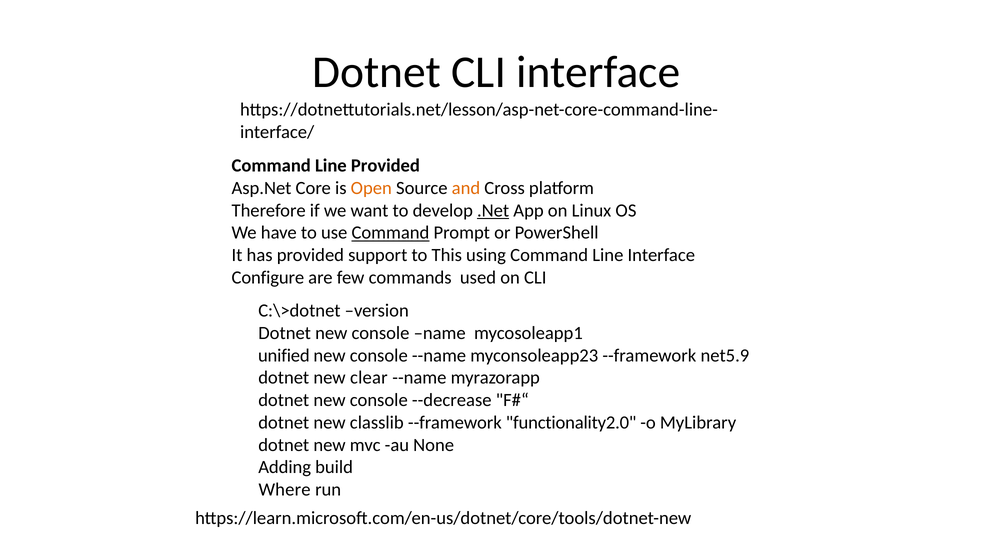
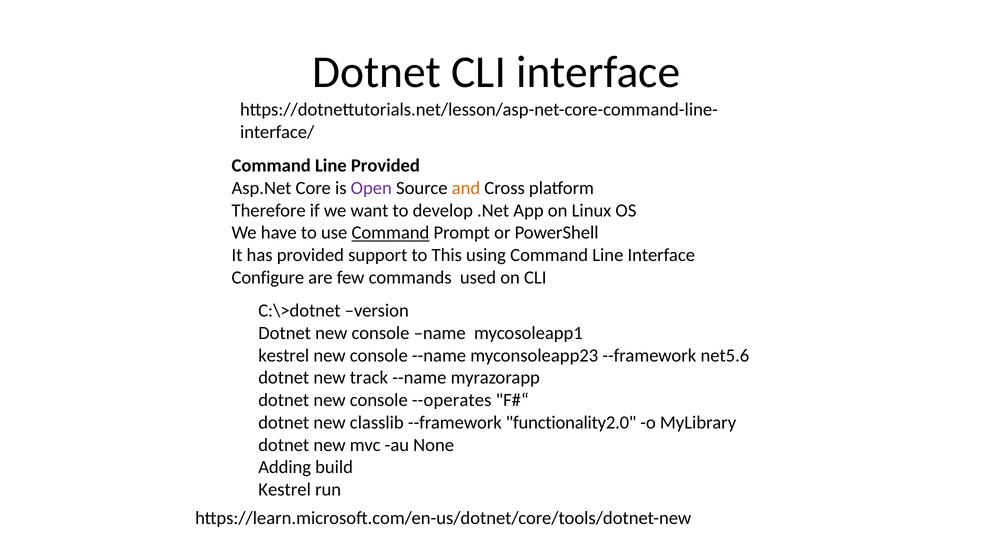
Open colour: orange -> purple
.Net underline: present -> none
unified at (284, 355): unified -> kestrel
net5.9: net5.9 -> net5.6
clear: clear -> track
--decrease: --decrease -> --operates
Where at (285, 489): Where -> Kestrel
